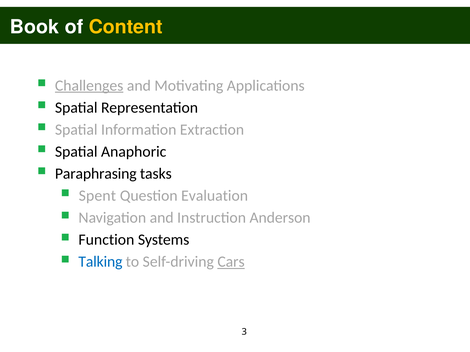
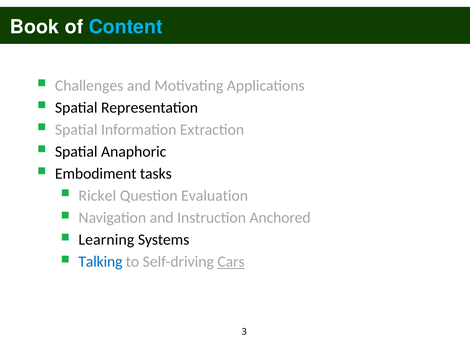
Content colour: yellow -> light blue
Challenges underline: present -> none
Paraphrasing: Paraphrasing -> Embodiment
Spent: Spent -> Rickel
Anderson: Anderson -> Anchored
Function: Function -> Learning
